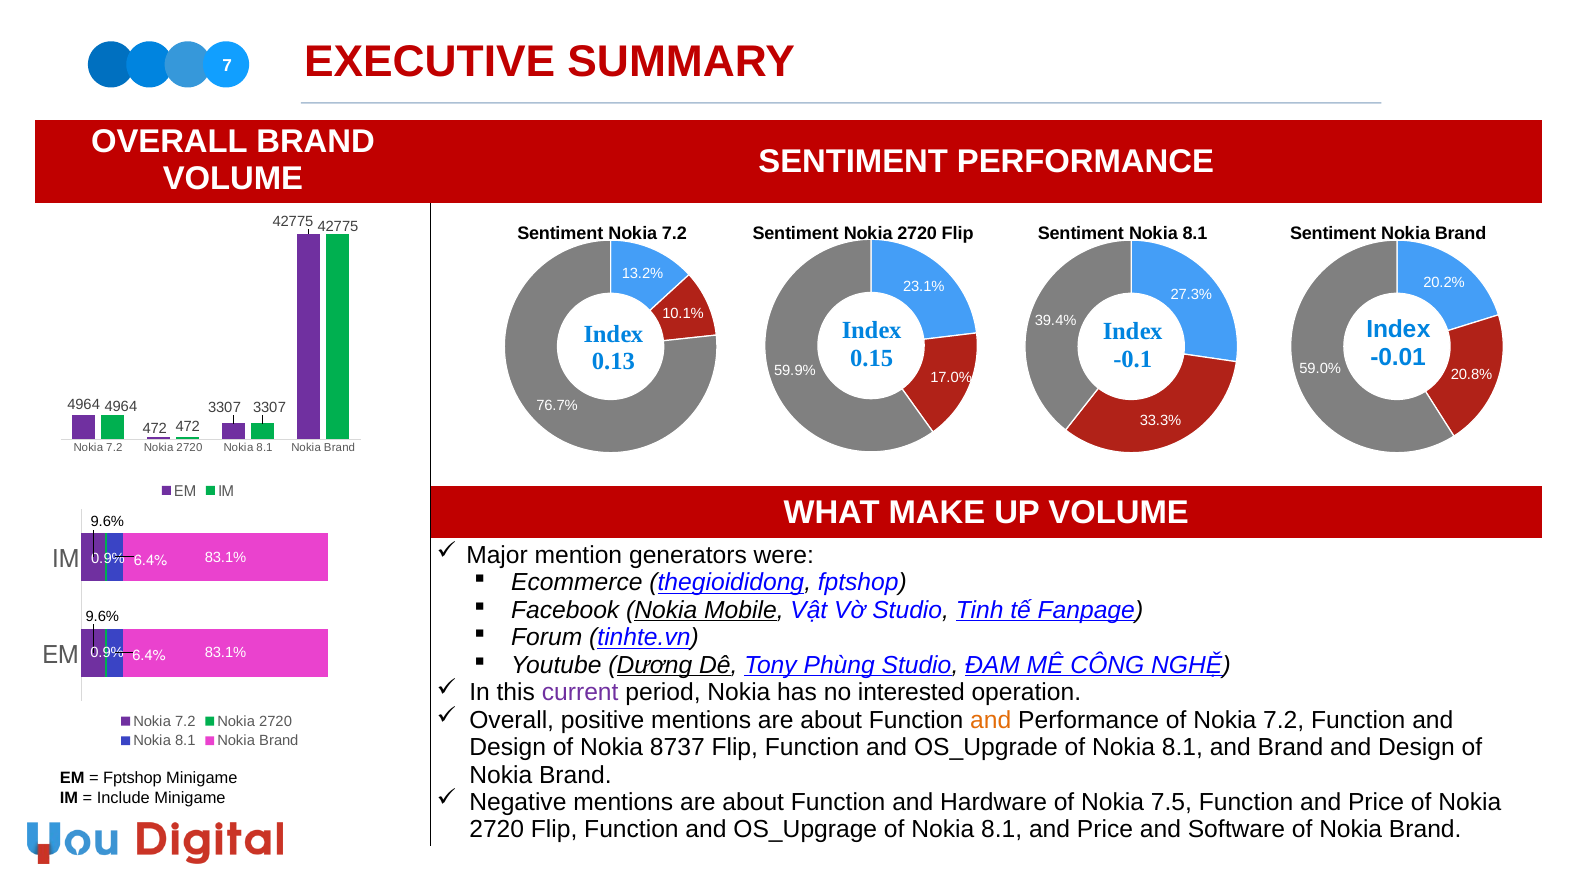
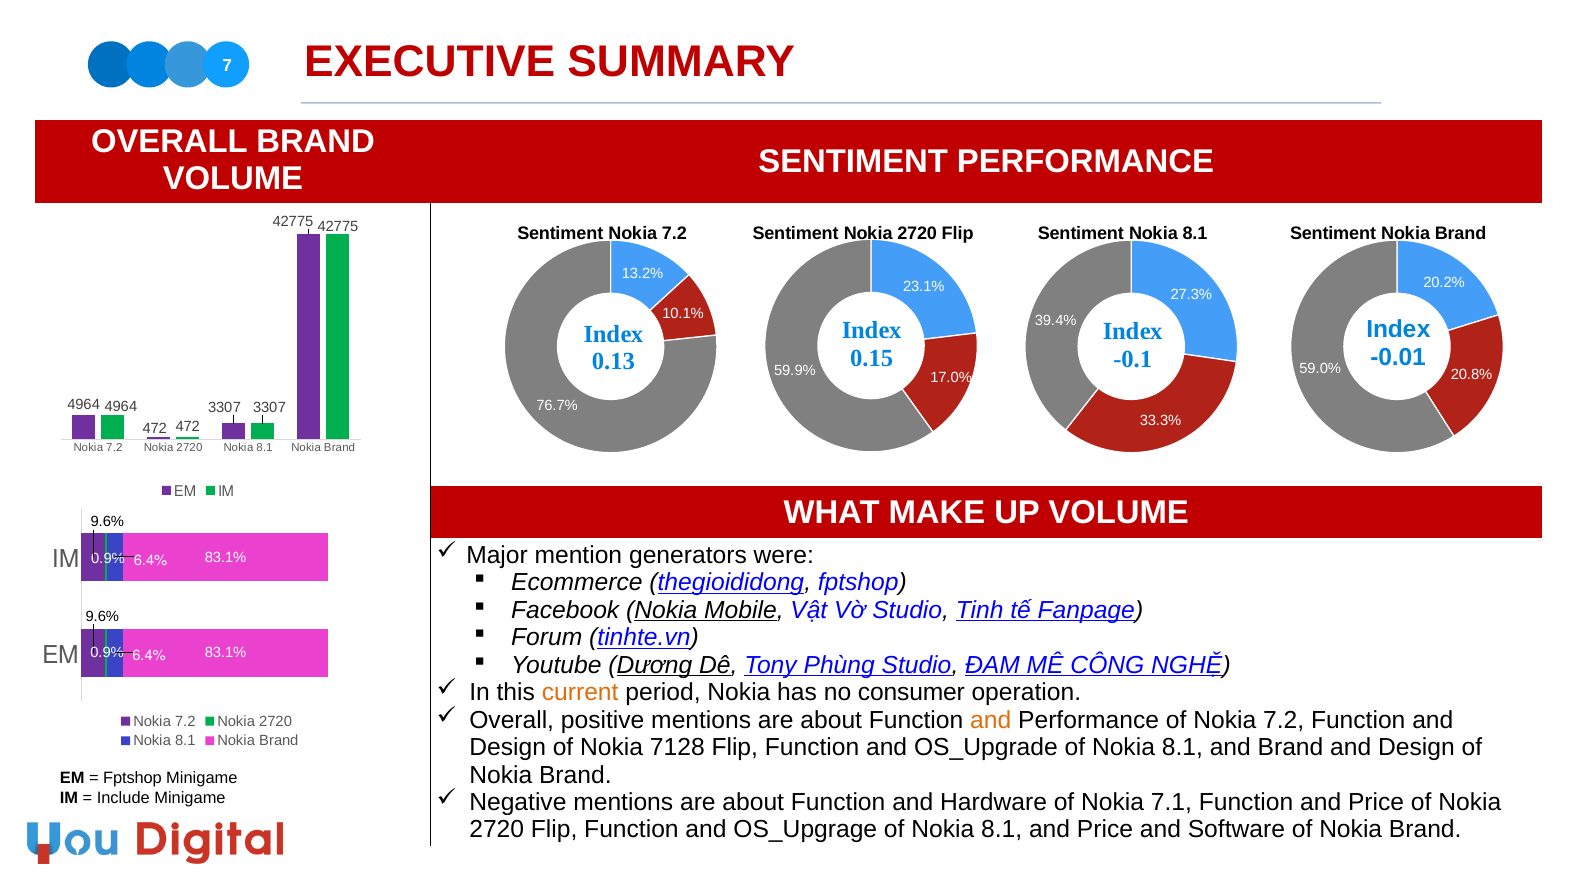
current colour: purple -> orange
interested: interested -> consumer
8737: 8737 -> 7128
7.5: 7.5 -> 7.1
